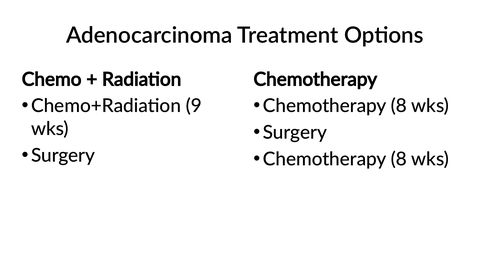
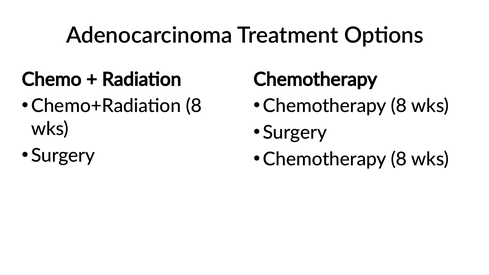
Chemo+Radiation 9: 9 -> 8
